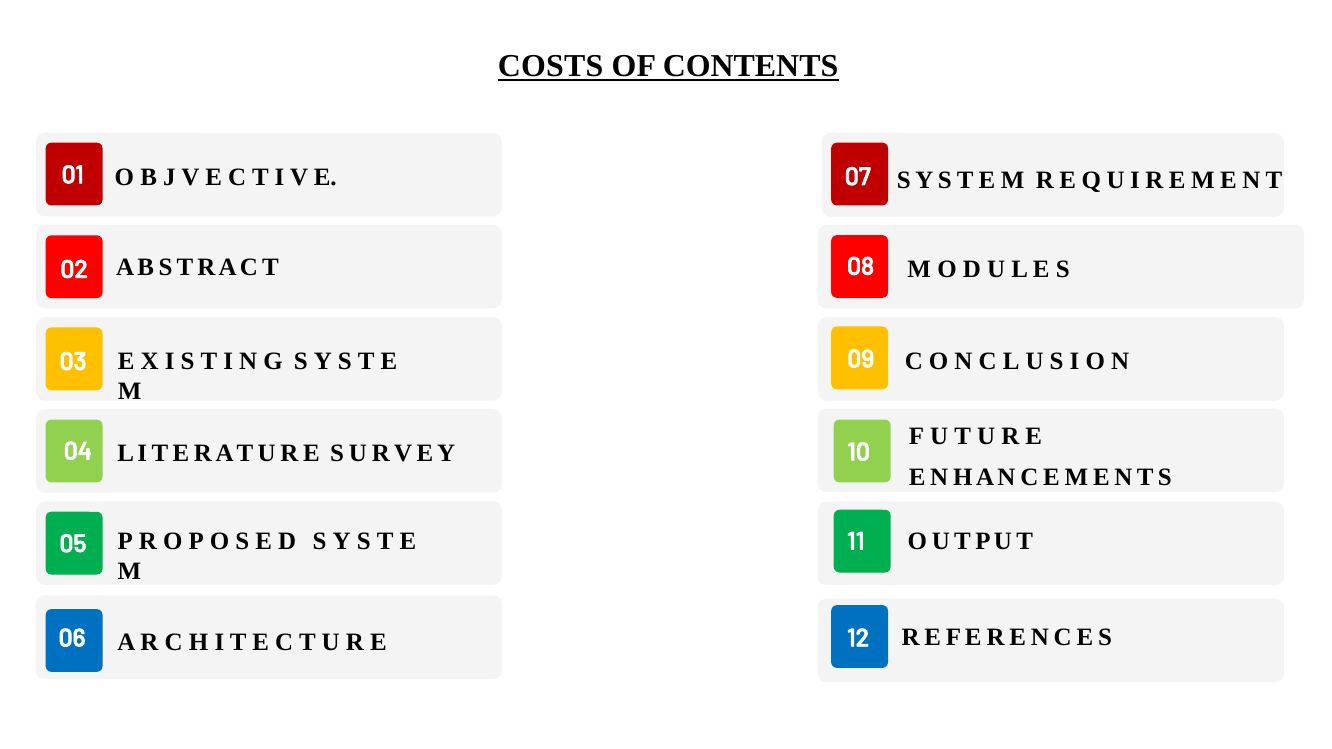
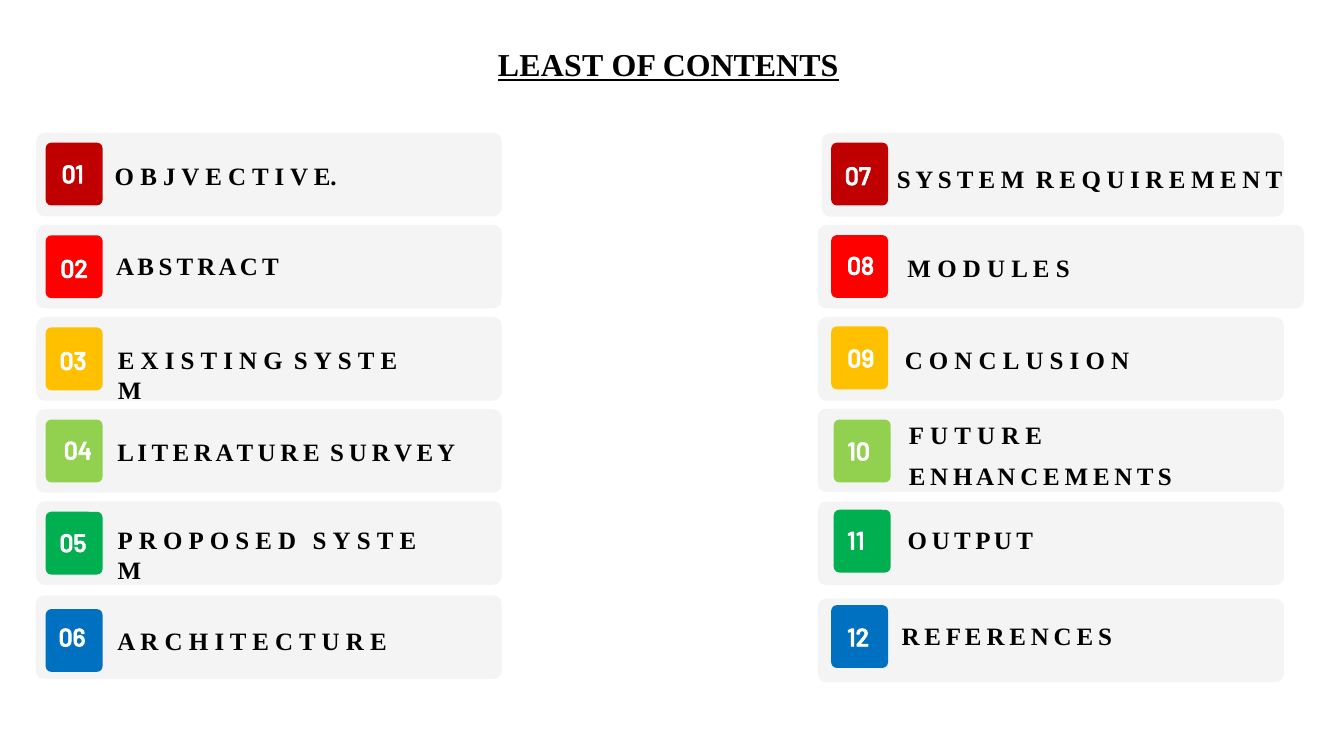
COSTS: COSTS -> LEAST
